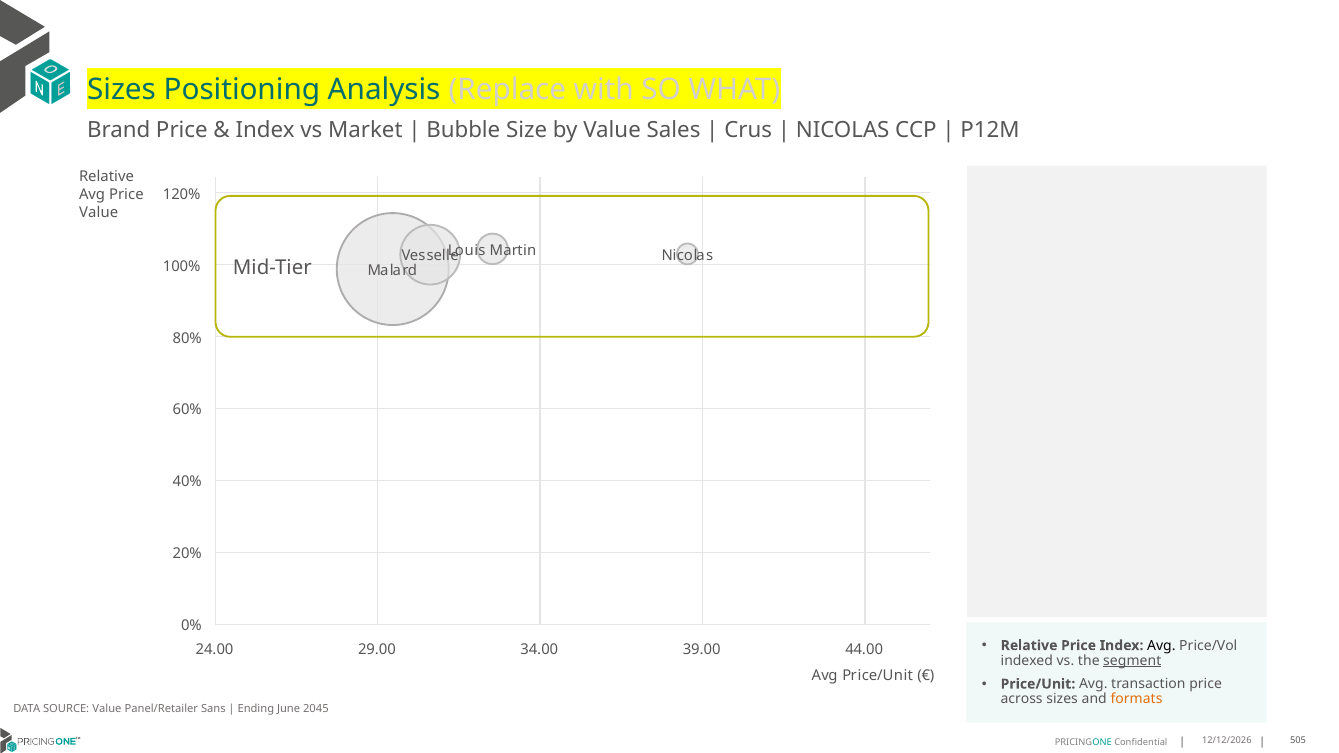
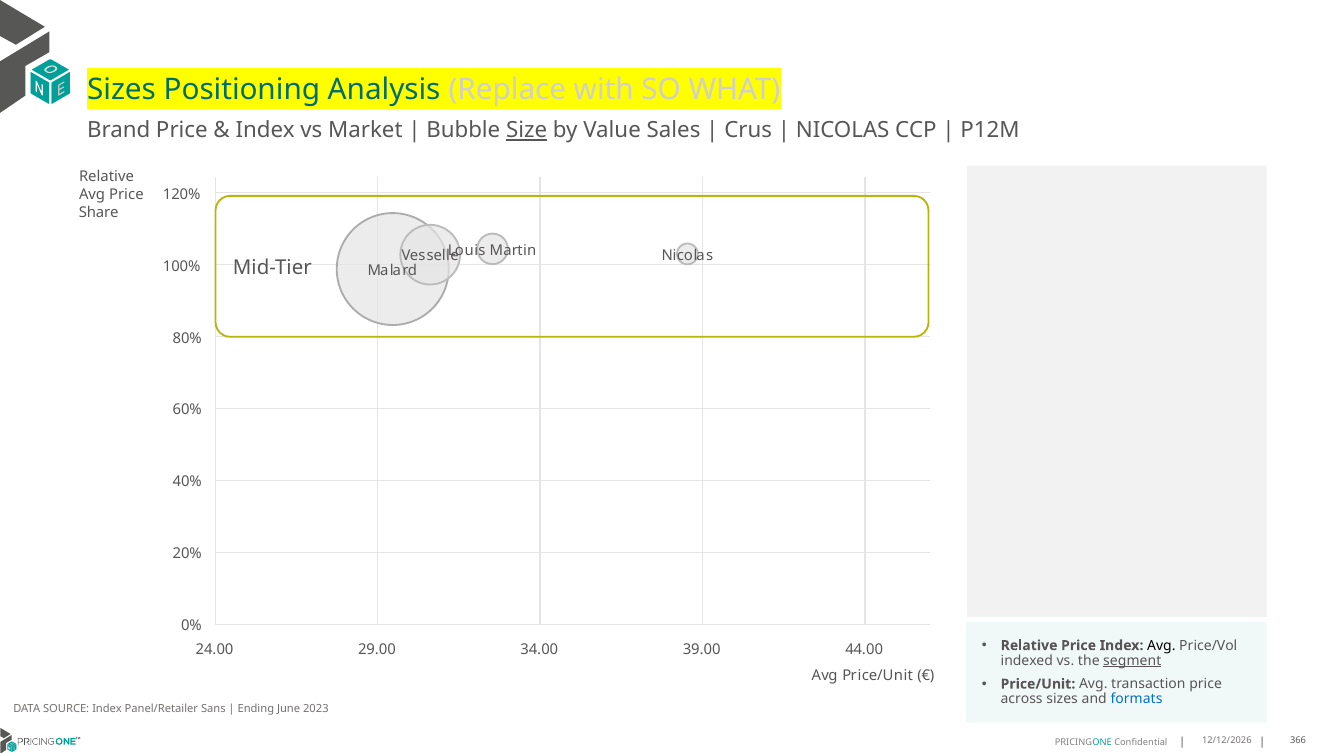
Size underline: none -> present
Value at (99, 213): Value -> Share
formats colour: orange -> blue
SOURCE Value: Value -> Index
2045: 2045 -> 2023
505: 505 -> 366
